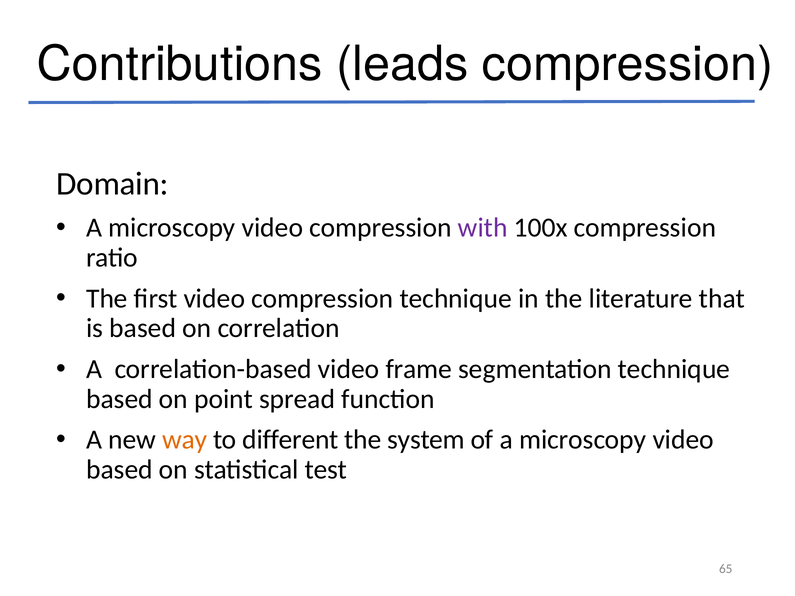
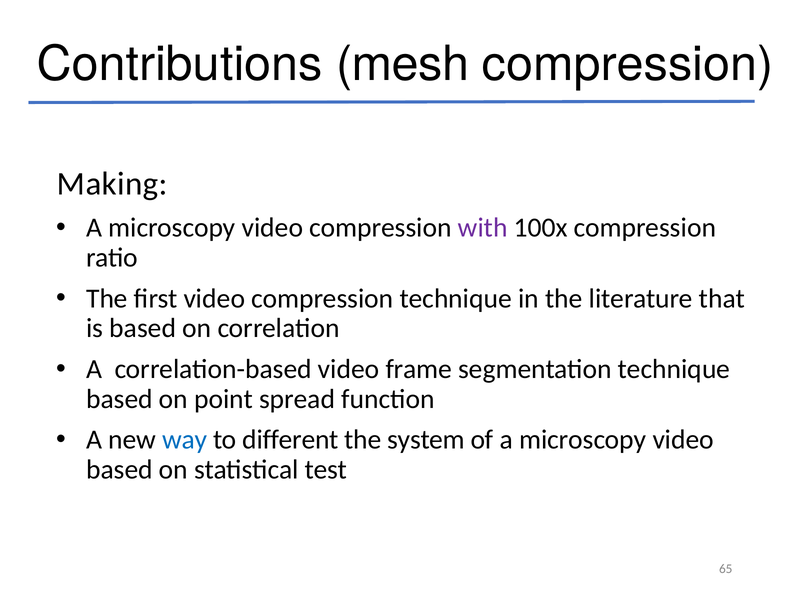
leads: leads -> mesh
Domain: Domain -> Making
way colour: orange -> blue
